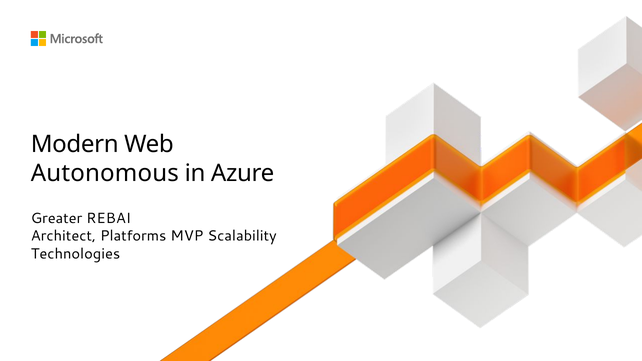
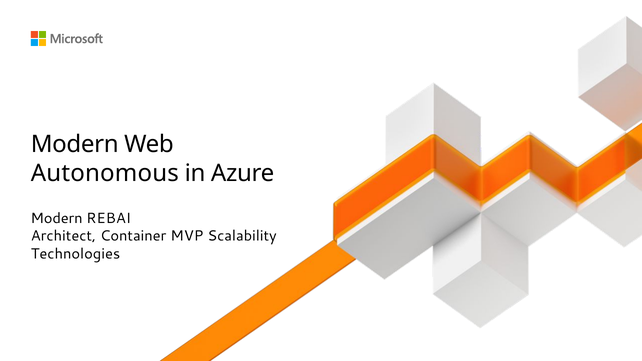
Greater at (57, 219): Greater -> Modern
Platforms: Platforms -> Container
